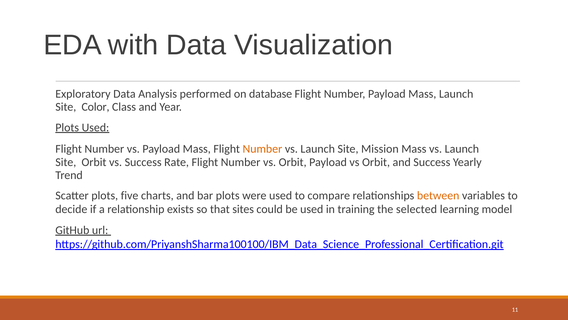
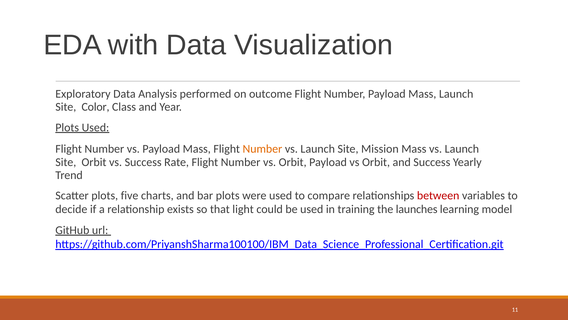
database: database -> outcome
between colour: orange -> red
sites: sites -> light
selected: selected -> launches
